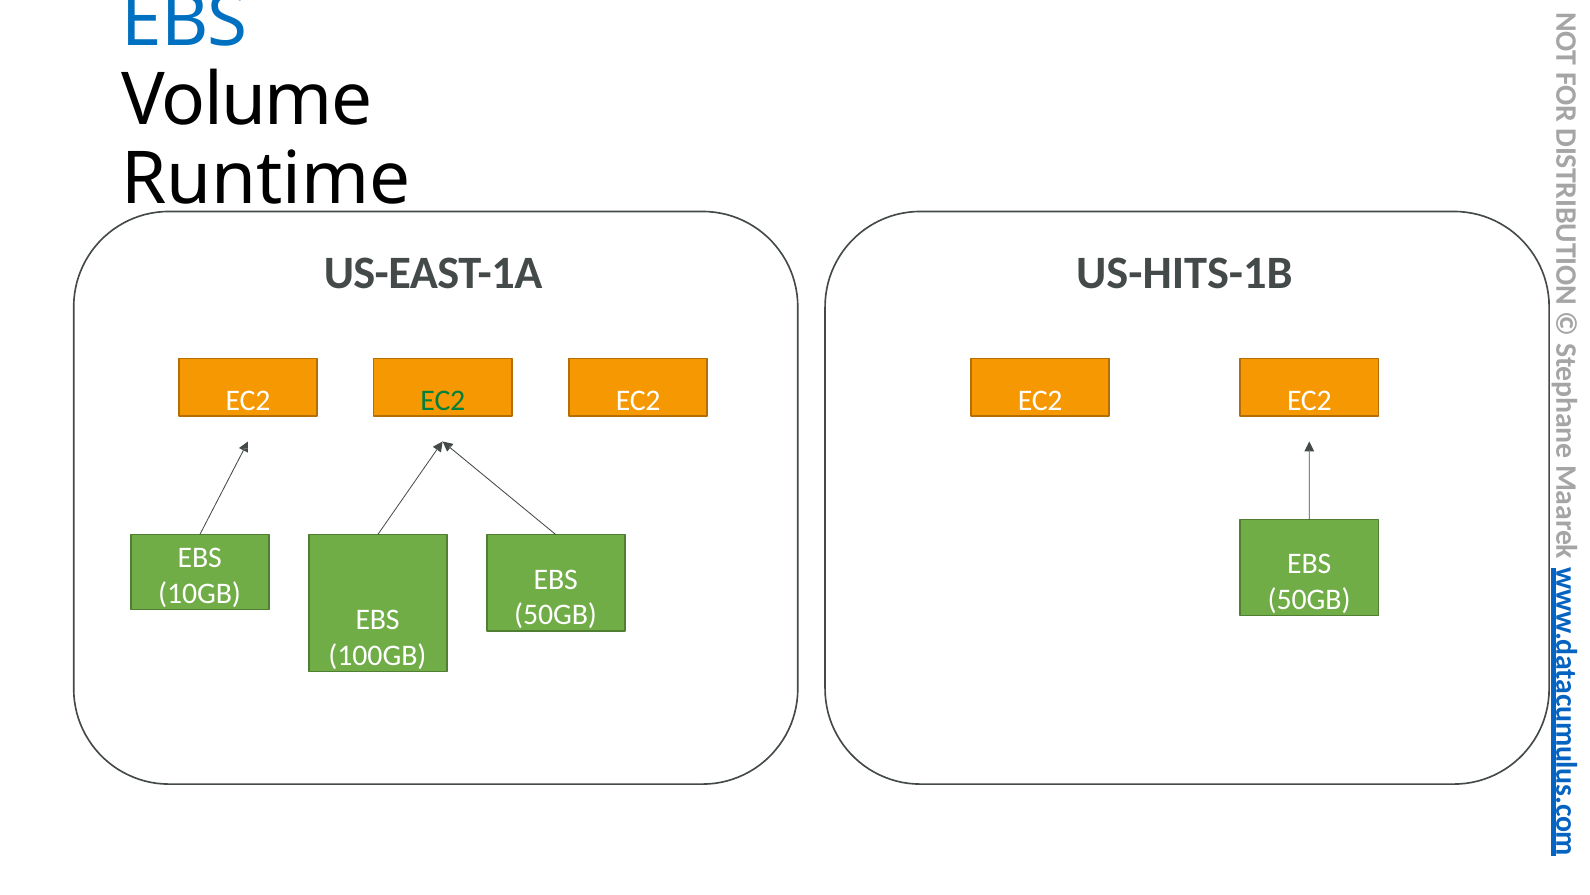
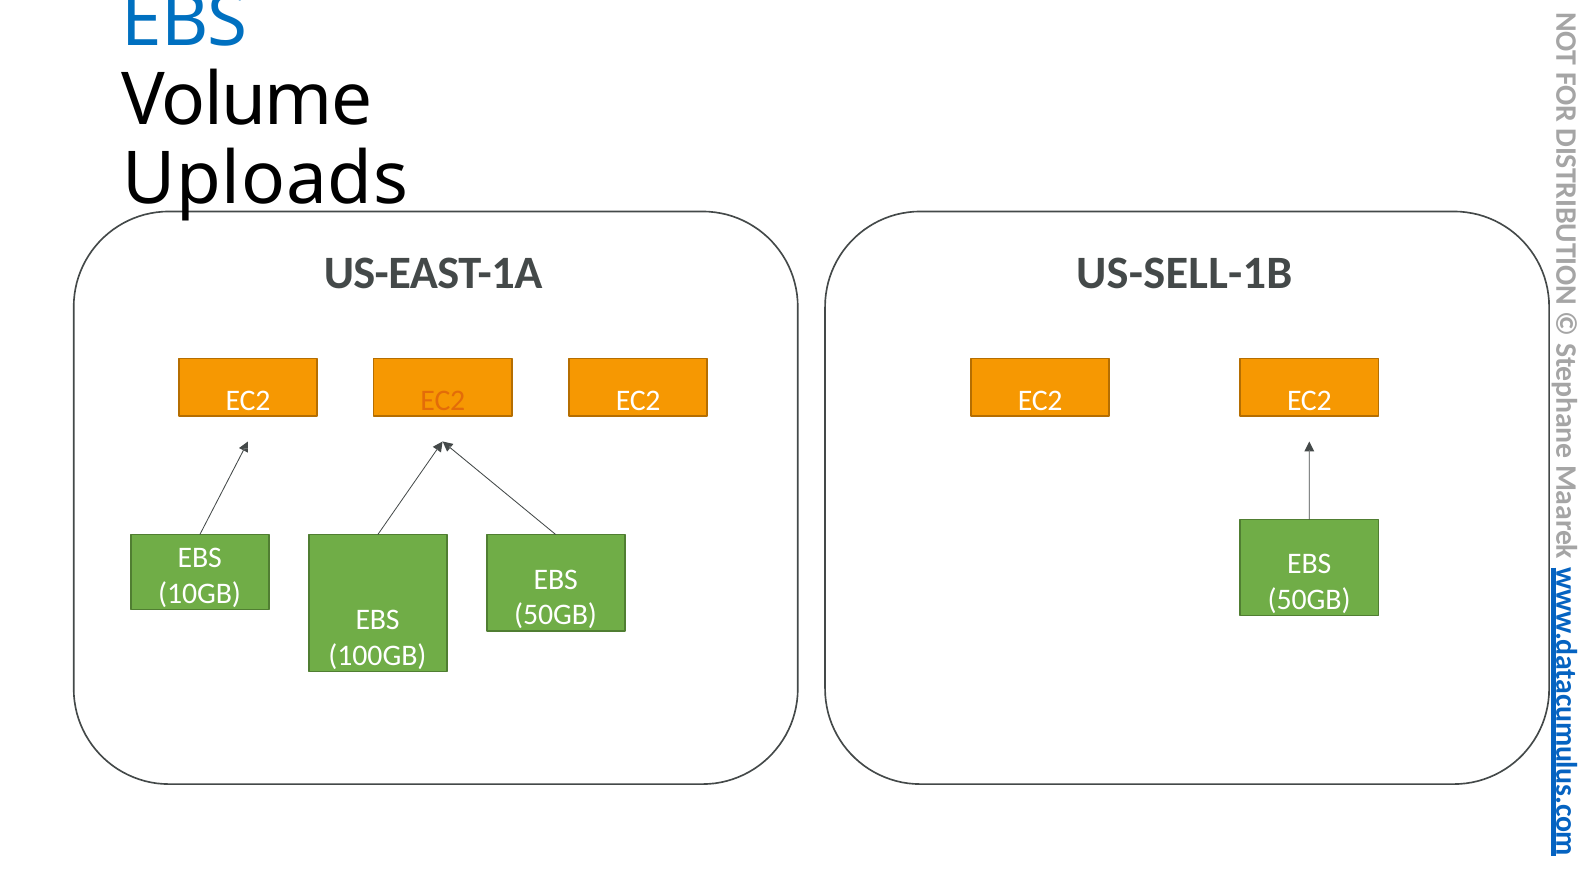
Runtime: Runtime -> Uploads
US-HITS-1B: US-HITS-1B -> US-SELL-1B
EC2 at (443, 400) colour: green -> orange
